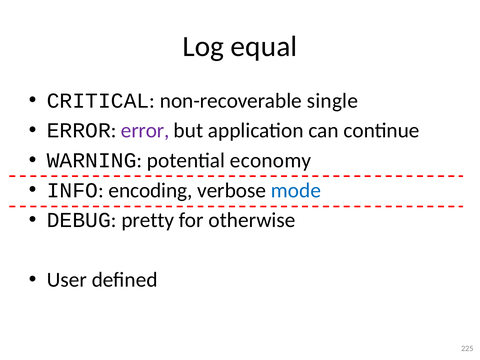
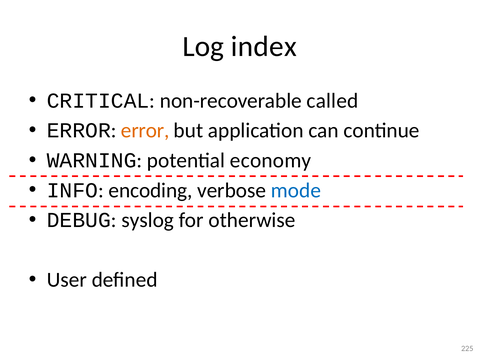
equal: equal -> index
single: single -> called
error at (145, 131) colour: purple -> orange
pretty: pretty -> syslog
